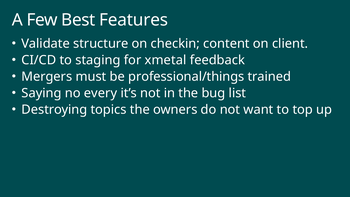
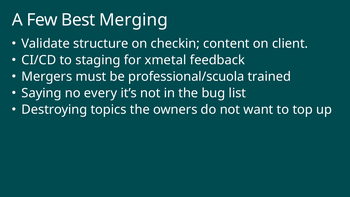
Features: Features -> Merging
professional/things: professional/things -> professional/scuola
